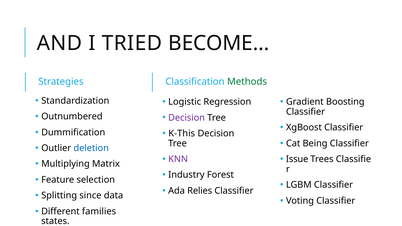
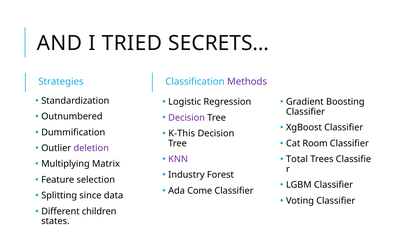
BECOME…: BECOME… -> SECRETS…
Methods colour: green -> purple
Being: Being -> Room
deletion colour: blue -> purple
Issue: Issue -> Total
Relies: Relies -> Come
families: families -> children
